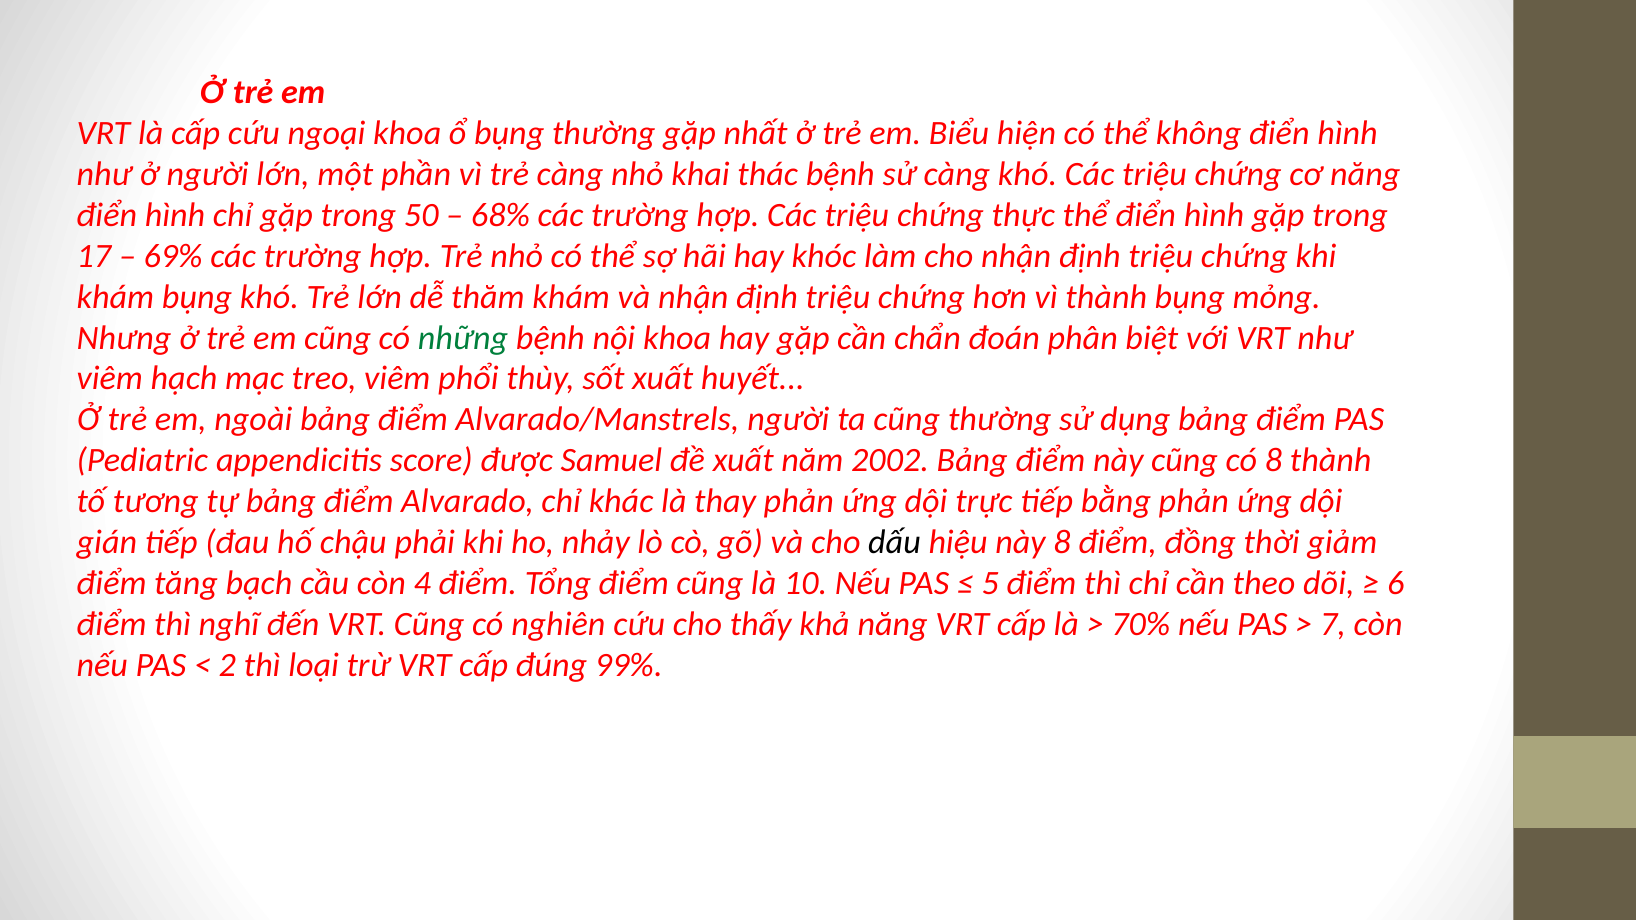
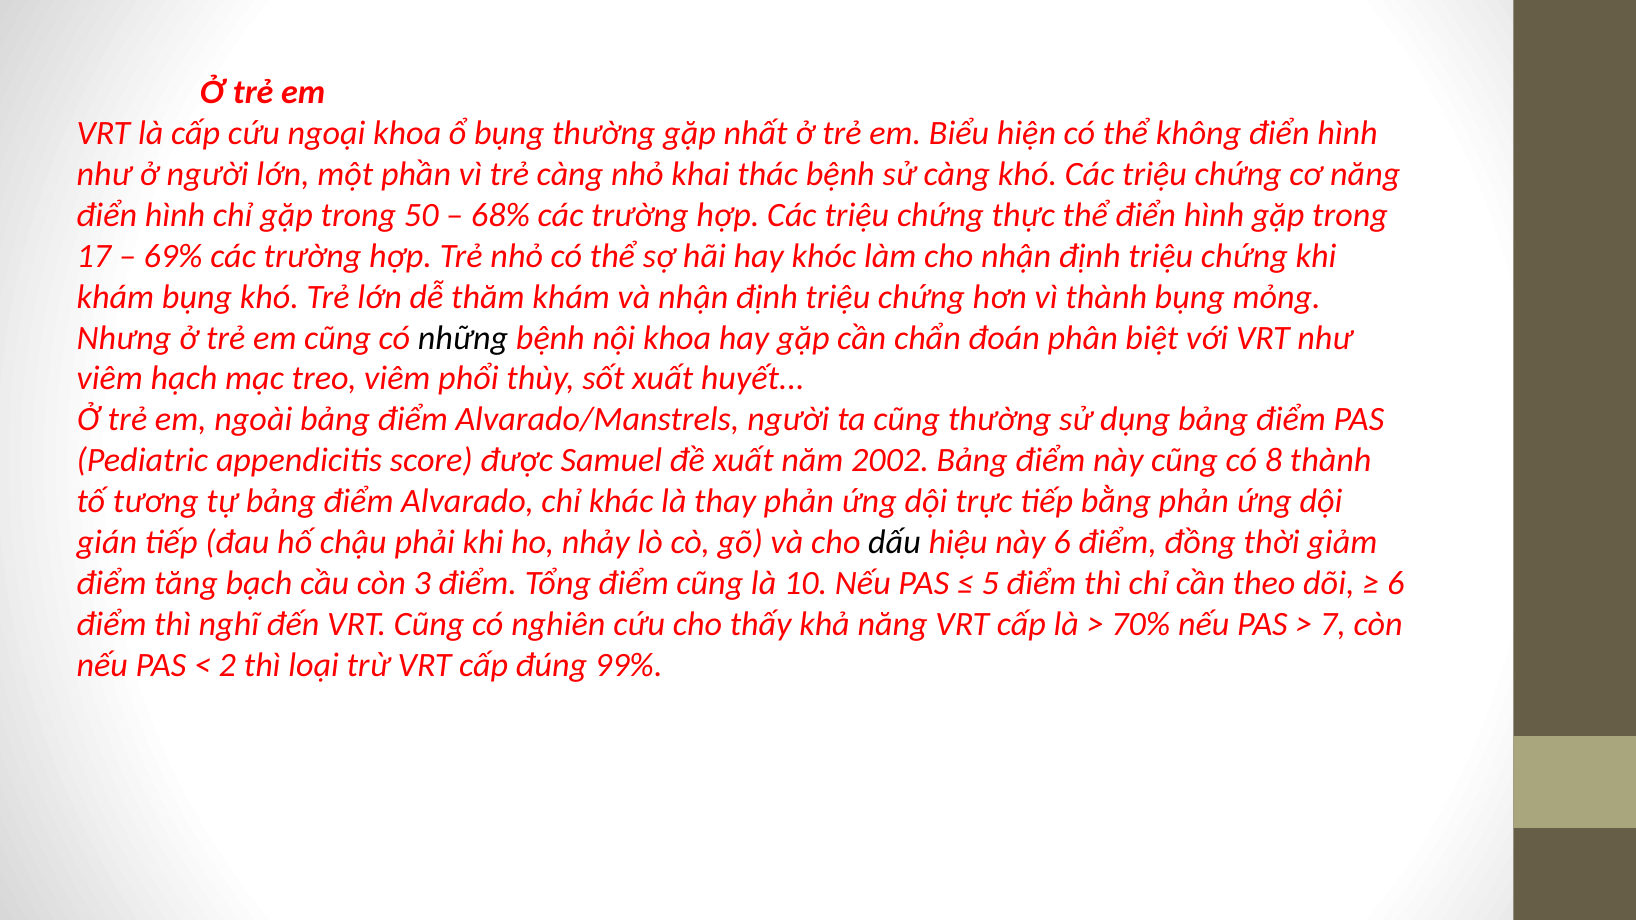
những colour: green -> black
này 8: 8 -> 6
4: 4 -> 3
